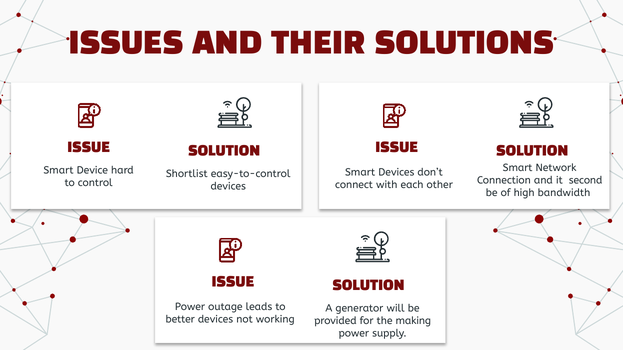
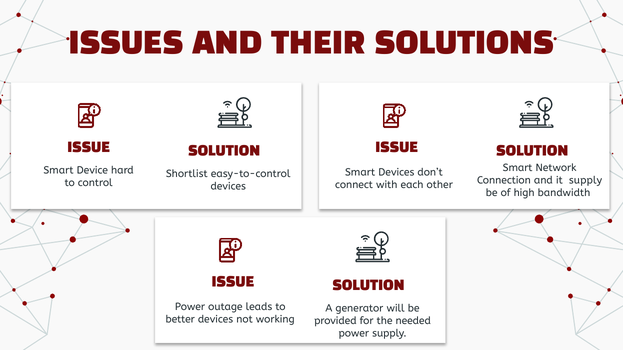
it second: second -> supply
making: making -> needed
